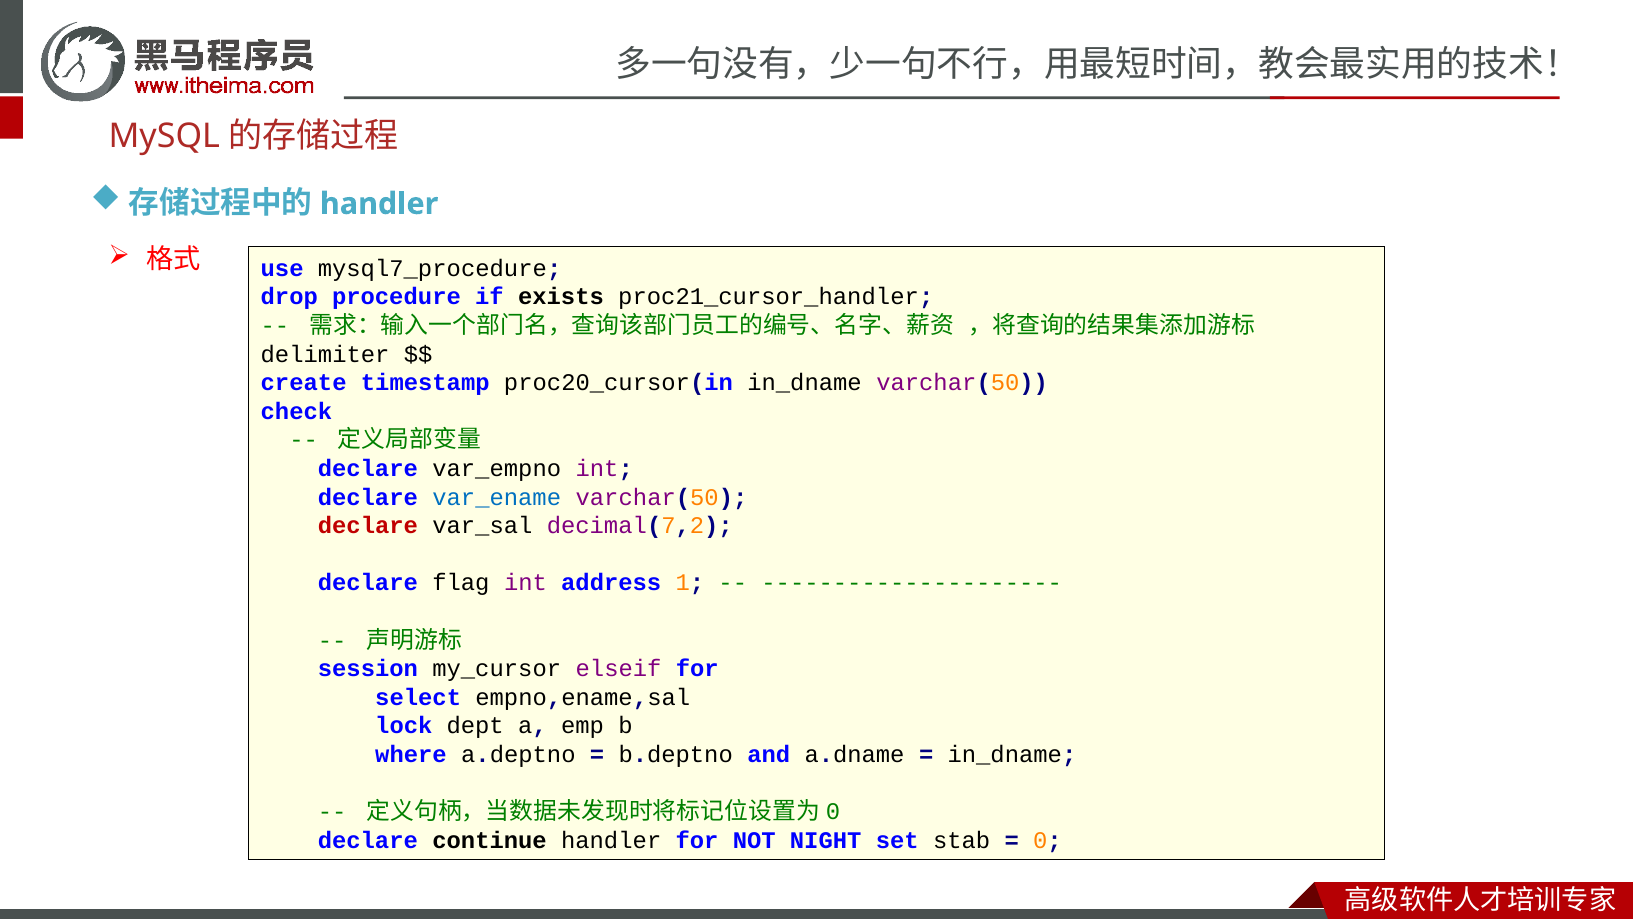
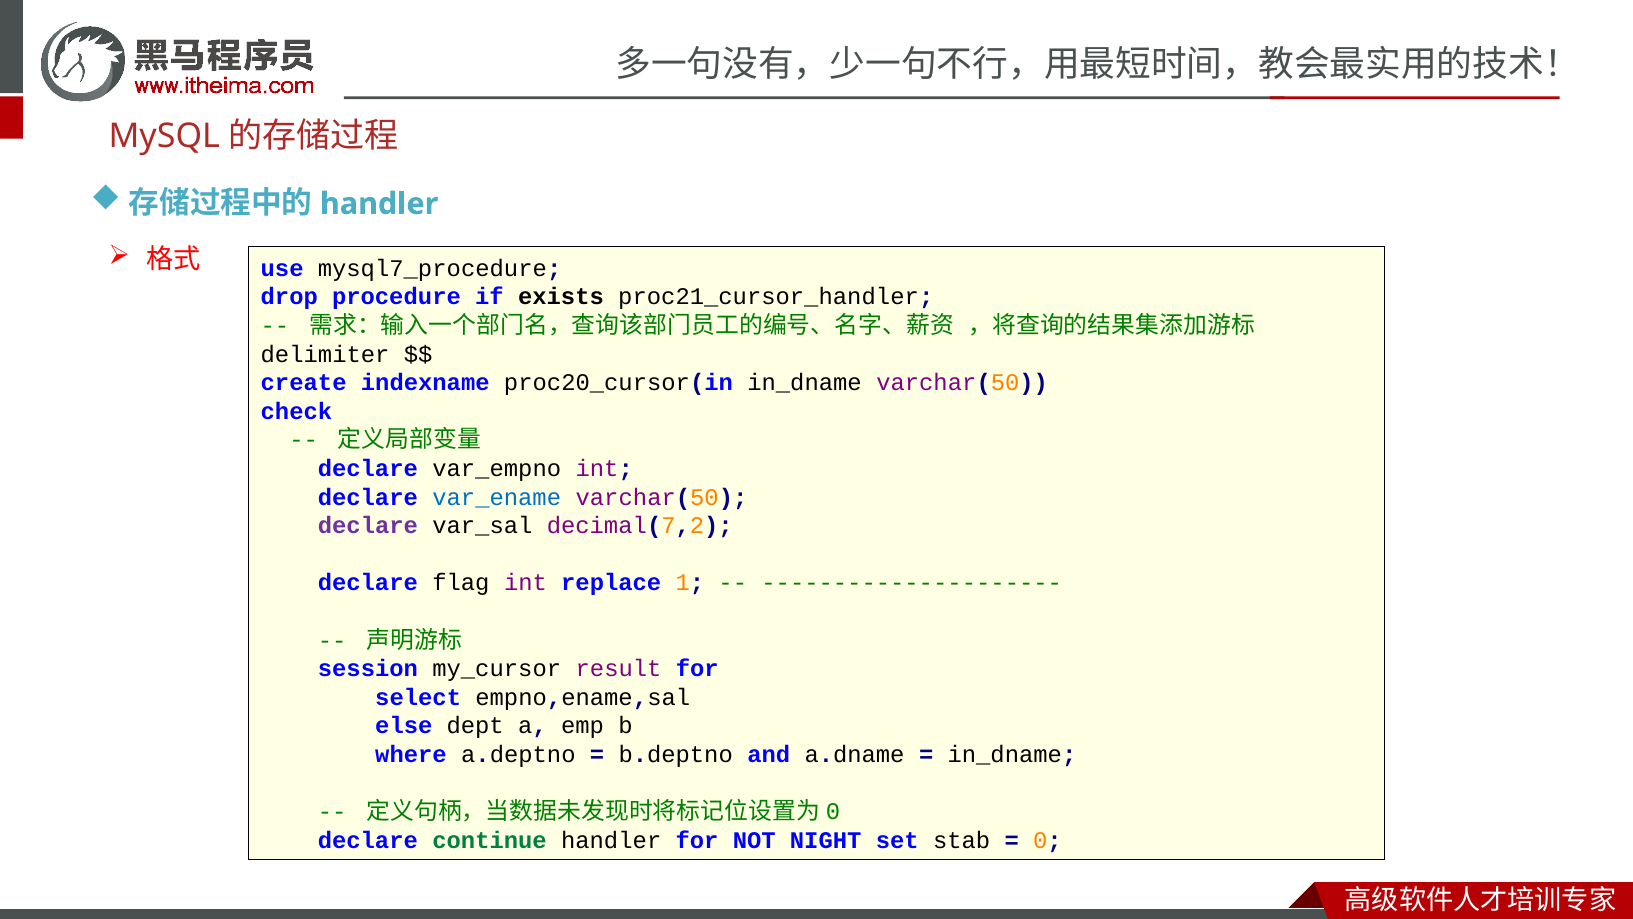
timestamp: timestamp -> indexname
declare at (368, 526) colour: red -> purple
address: address -> replace
elseif: elseif -> result
lock: lock -> else
continue colour: black -> green
